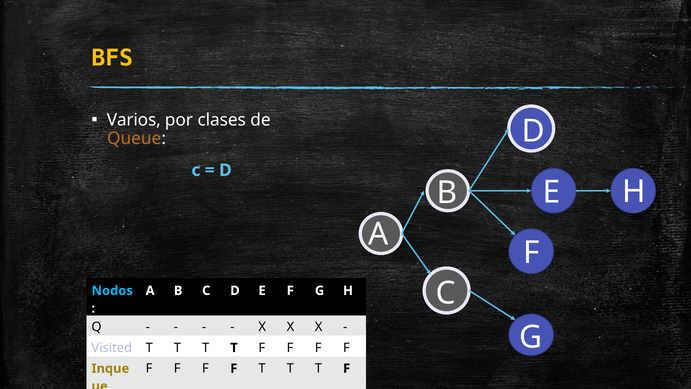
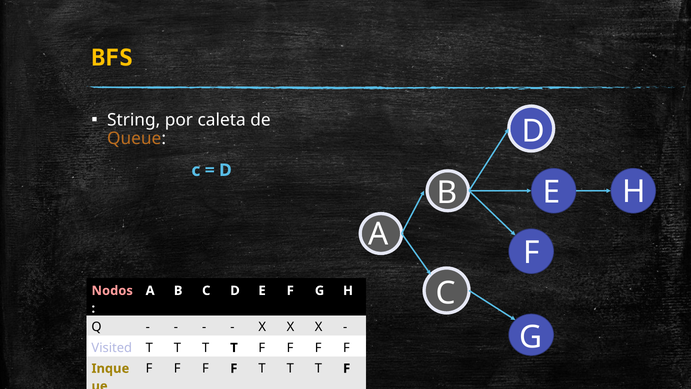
Varios: Varios -> String
clases: clases -> caleta
Nodos colour: light blue -> pink
